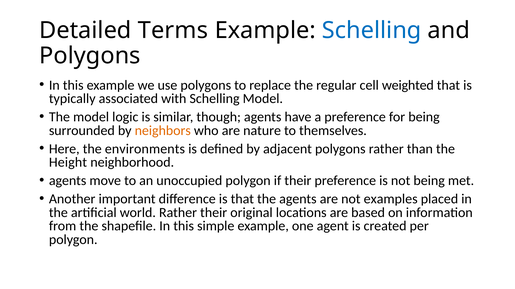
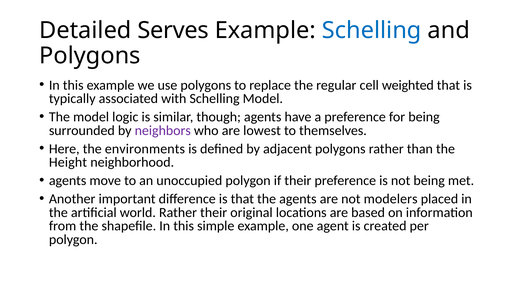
Terms: Terms -> Serves
neighbors colour: orange -> purple
nature: nature -> lowest
examples: examples -> modelers
